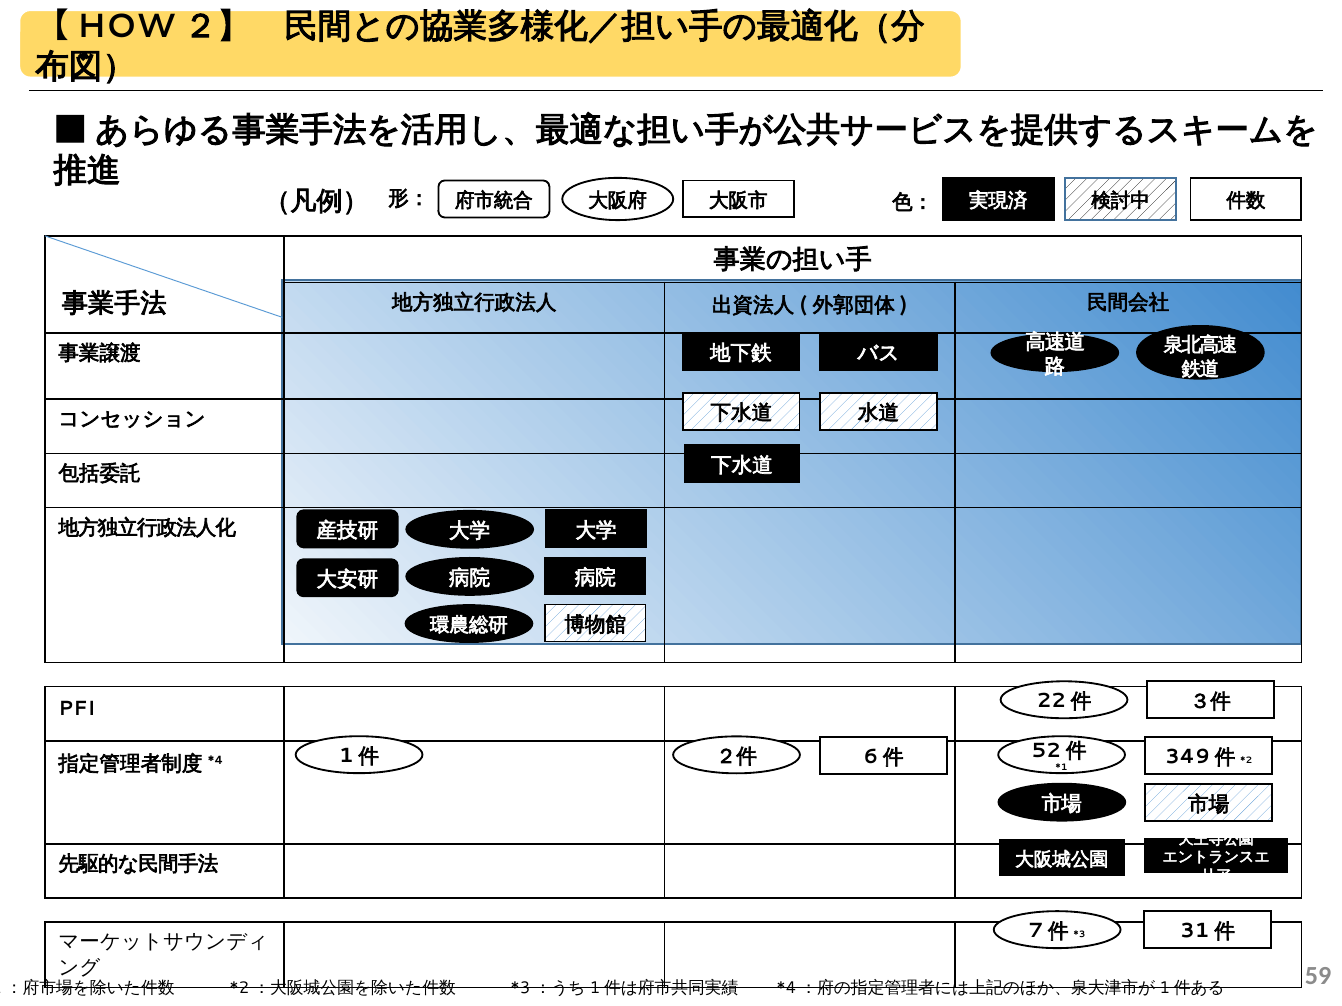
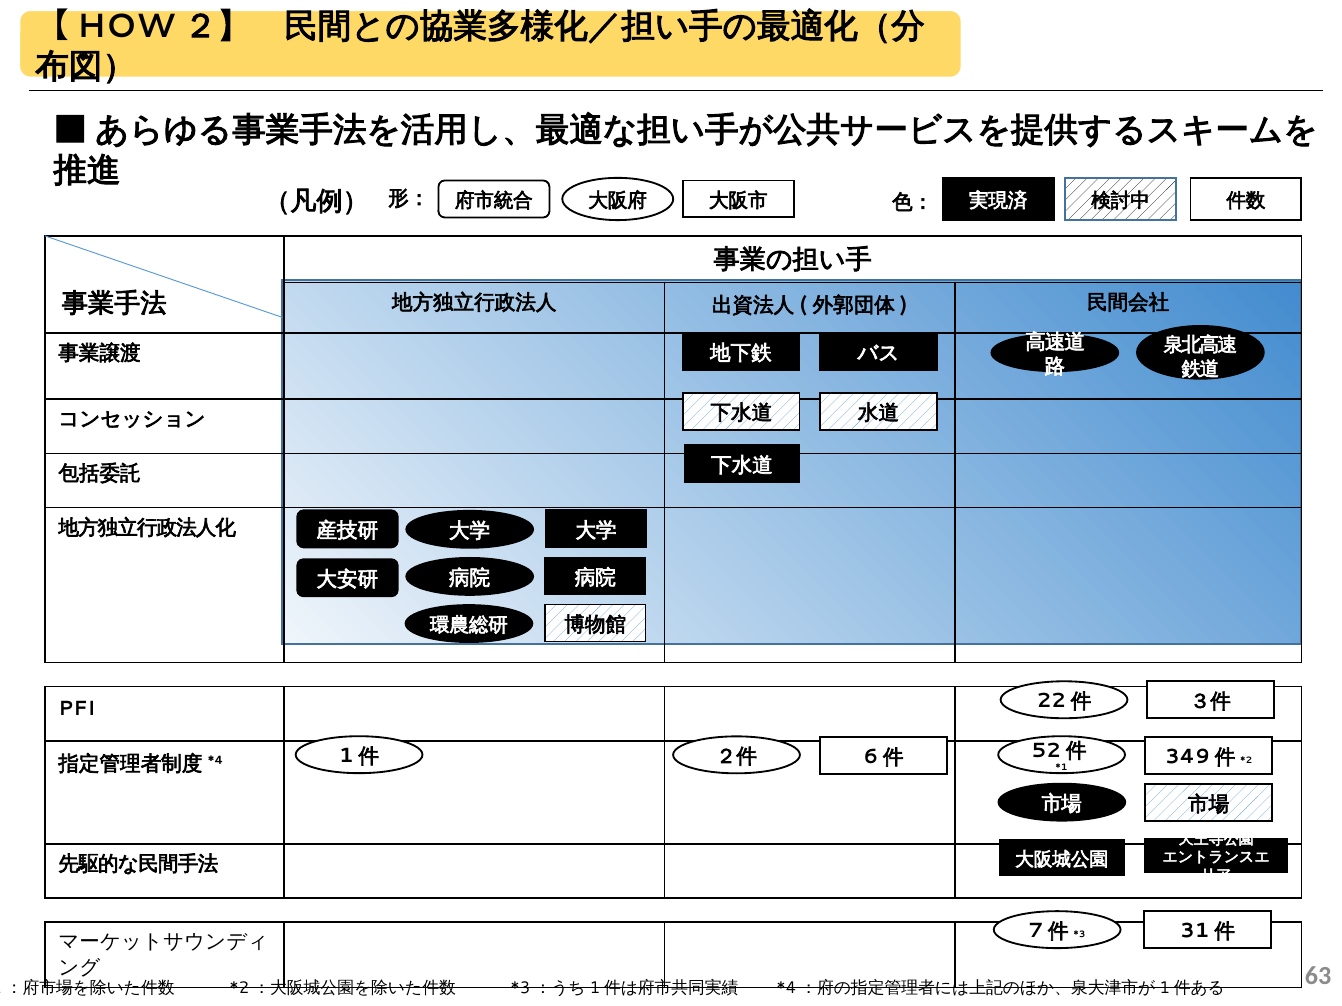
59: 59 -> 63
